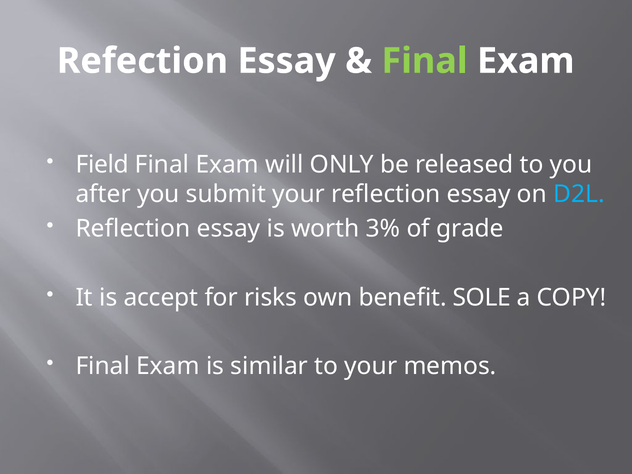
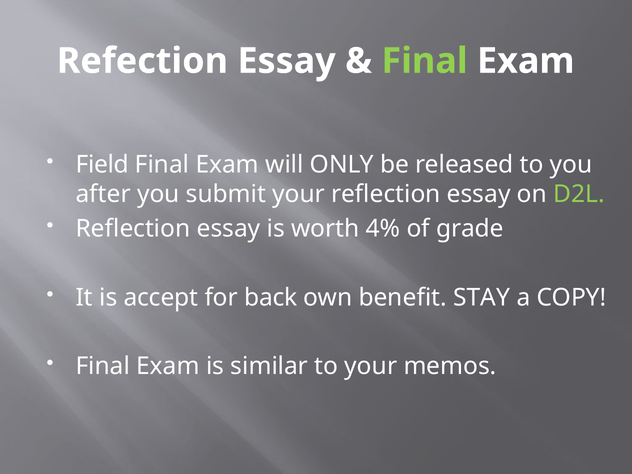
D2L colour: light blue -> light green
3%: 3% -> 4%
risks: risks -> back
SOLE: SOLE -> STAY
